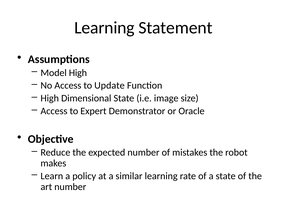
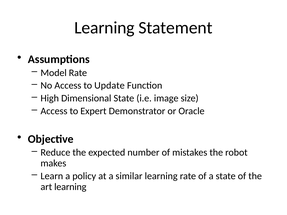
Model High: High -> Rate
art number: number -> learning
